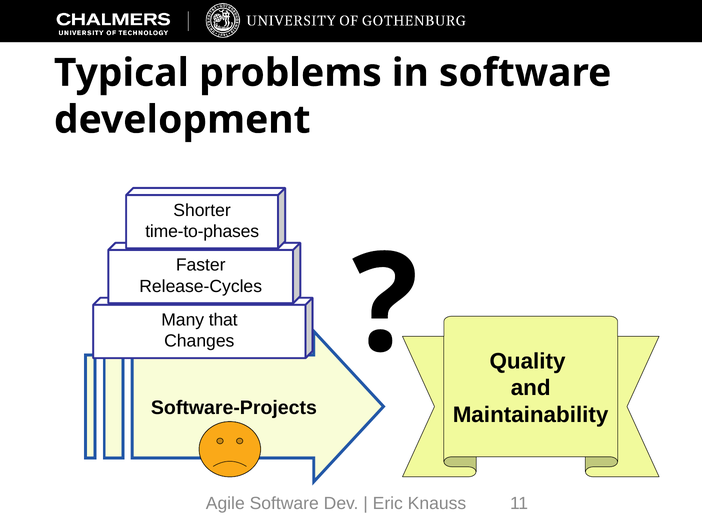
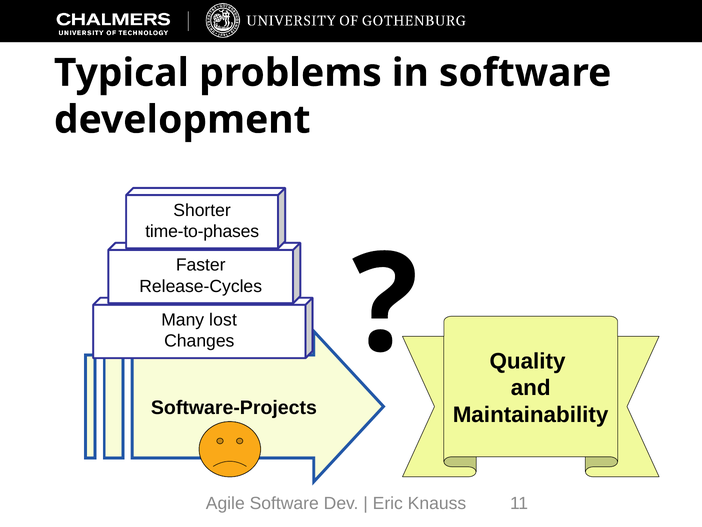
that: that -> lost
